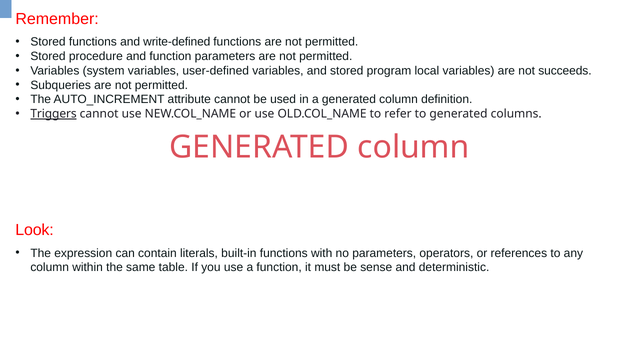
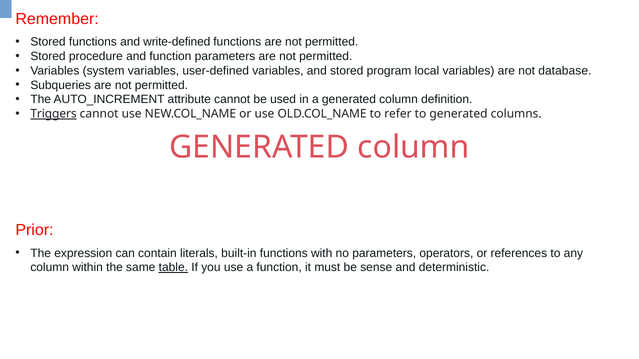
succeeds: succeeds -> database
Look: Look -> Prior
table underline: none -> present
